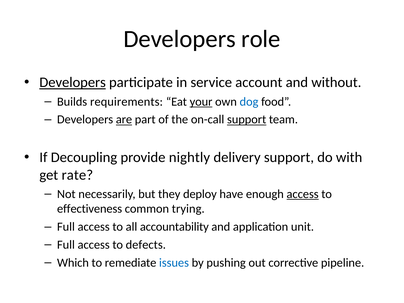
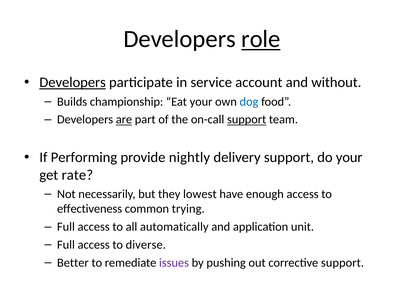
role underline: none -> present
requirements: requirements -> championship
your at (201, 102) underline: present -> none
Decoupling: Decoupling -> Performing
do with: with -> your
deploy: deploy -> lowest
access at (303, 194) underline: present -> none
accountability: accountability -> automatically
defects: defects -> diverse
Which: Which -> Better
issues colour: blue -> purple
corrective pipeline: pipeline -> support
